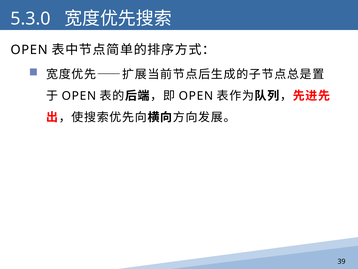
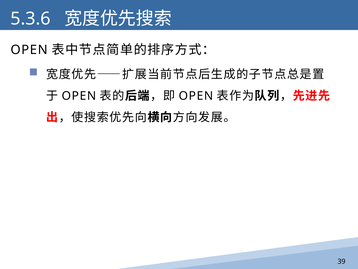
5.3.0: 5.3.0 -> 5.3.6
